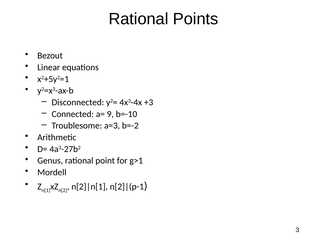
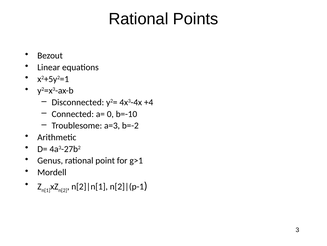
+3: +3 -> +4
9: 9 -> 0
